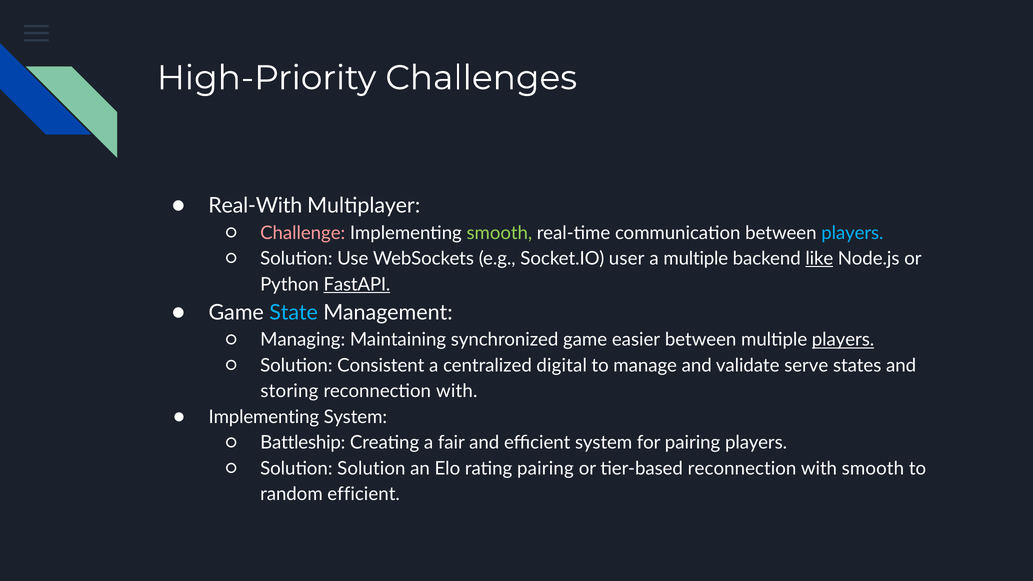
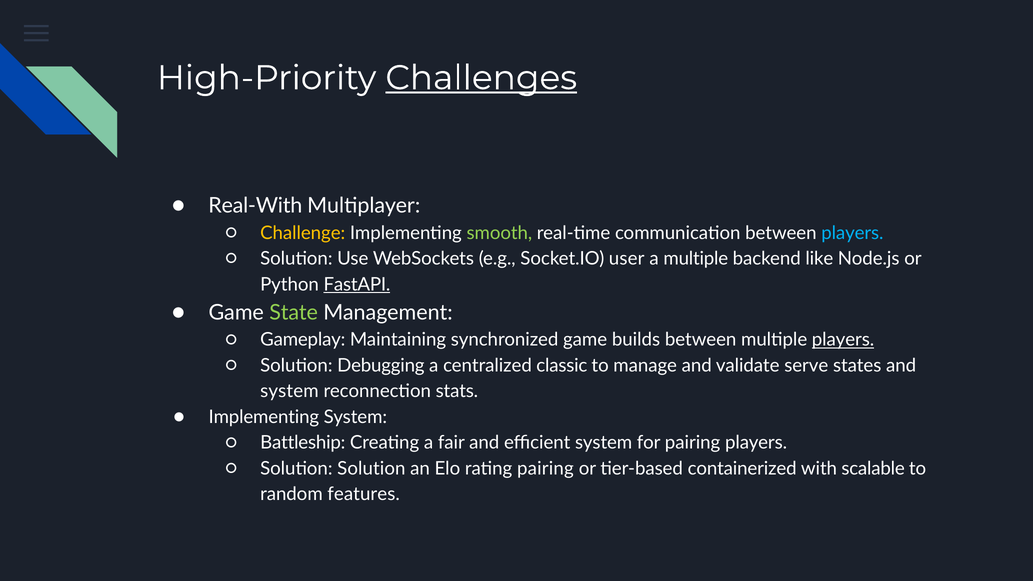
Challenges underline: none -> present
Challenge colour: pink -> yellow
like underline: present -> none
State colour: light blue -> light green
Managing: Managing -> Gameplay
easier: easier -> builds
Consistent: Consistent -> Debugging
digital: digital -> classic
storing at (289, 391): storing -> system
with at (457, 391): with -> stats
tier-based reconnection: reconnection -> containerized
with smooth: smooth -> scalable
random efficient: efficient -> features
